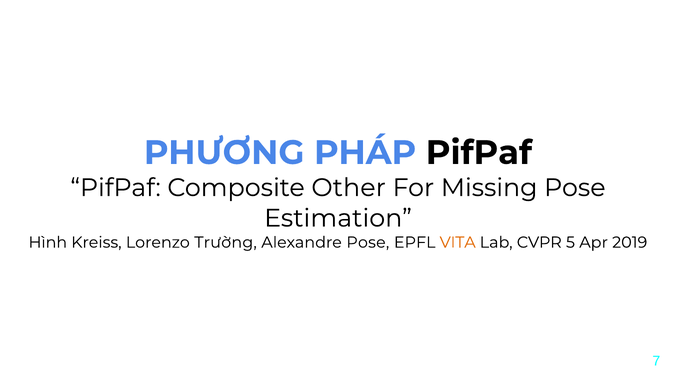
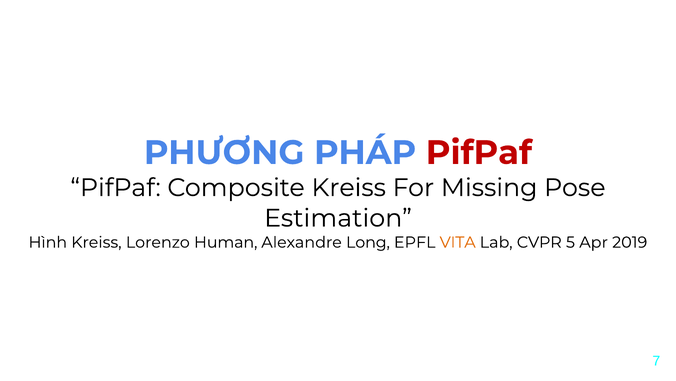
PifPaf at (479, 152) colour: black -> red
Composite Other: Other -> Kreiss
Trường: Trường -> Human
Alexandre Pose: Pose -> Long
